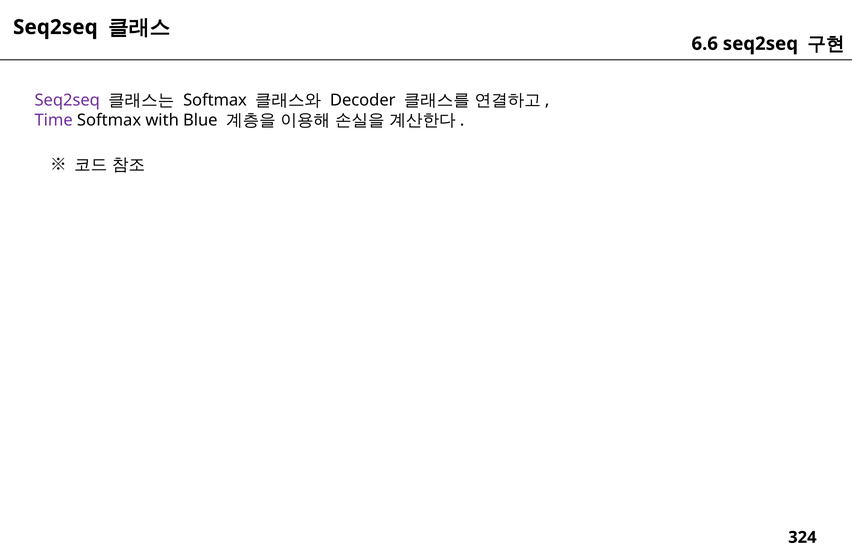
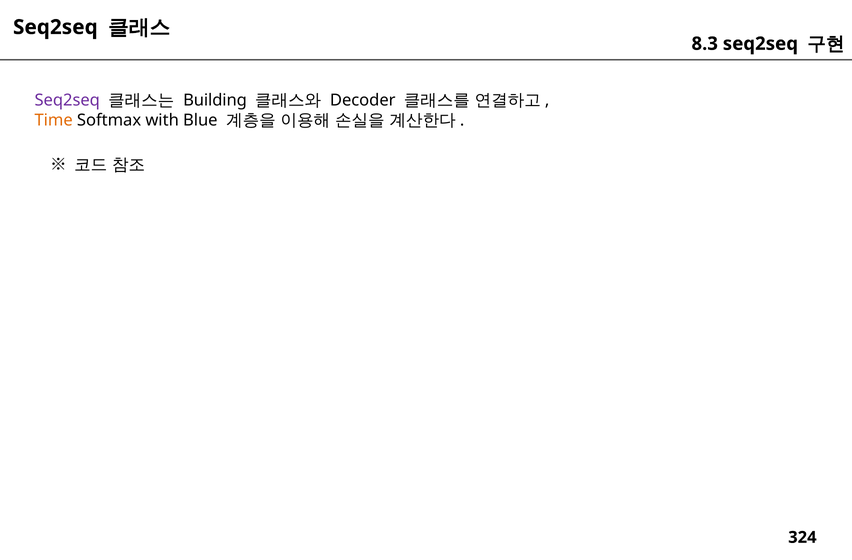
6.6: 6.6 -> 8.3
Softmax at (215, 100): Softmax -> Building
Time colour: purple -> orange
